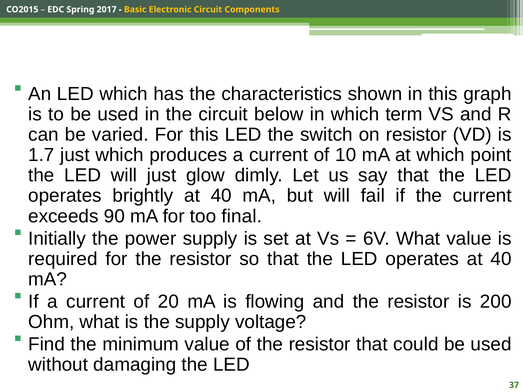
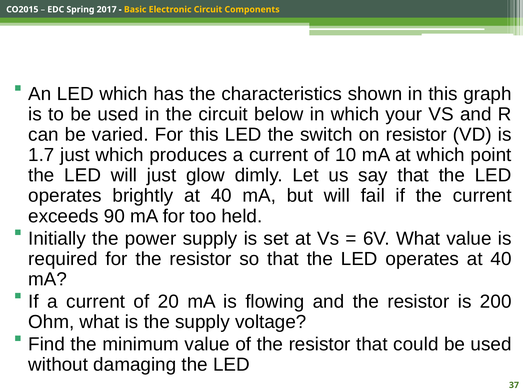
term: term -> your
final: final -> held
